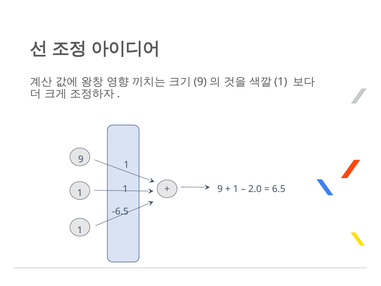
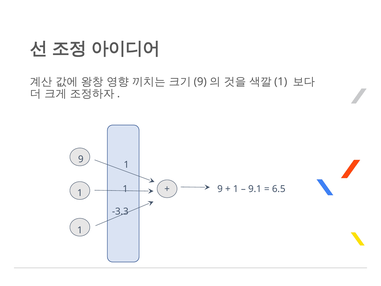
2.0: 2.0 -> 9.1
-6.5: -6.5 -> -3.3
